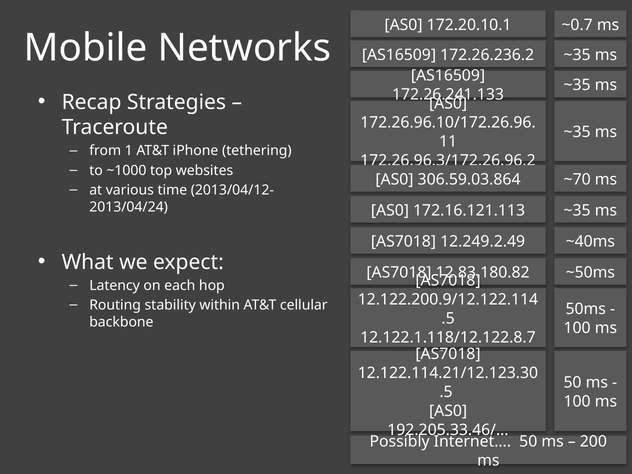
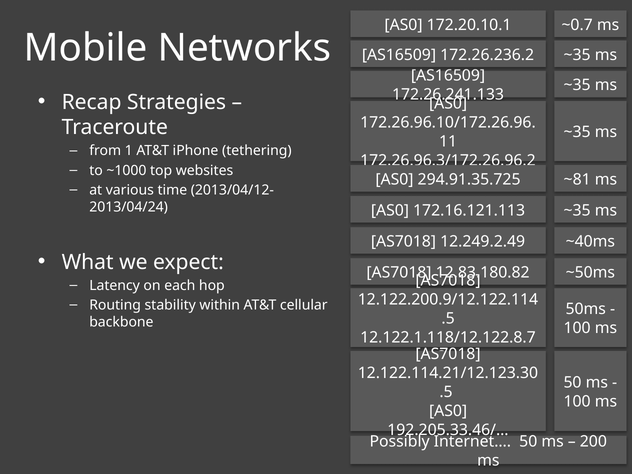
306.59.03.864: 306.59.03.864 -> 294.91.35.725
~70: ~70 -> ~81
